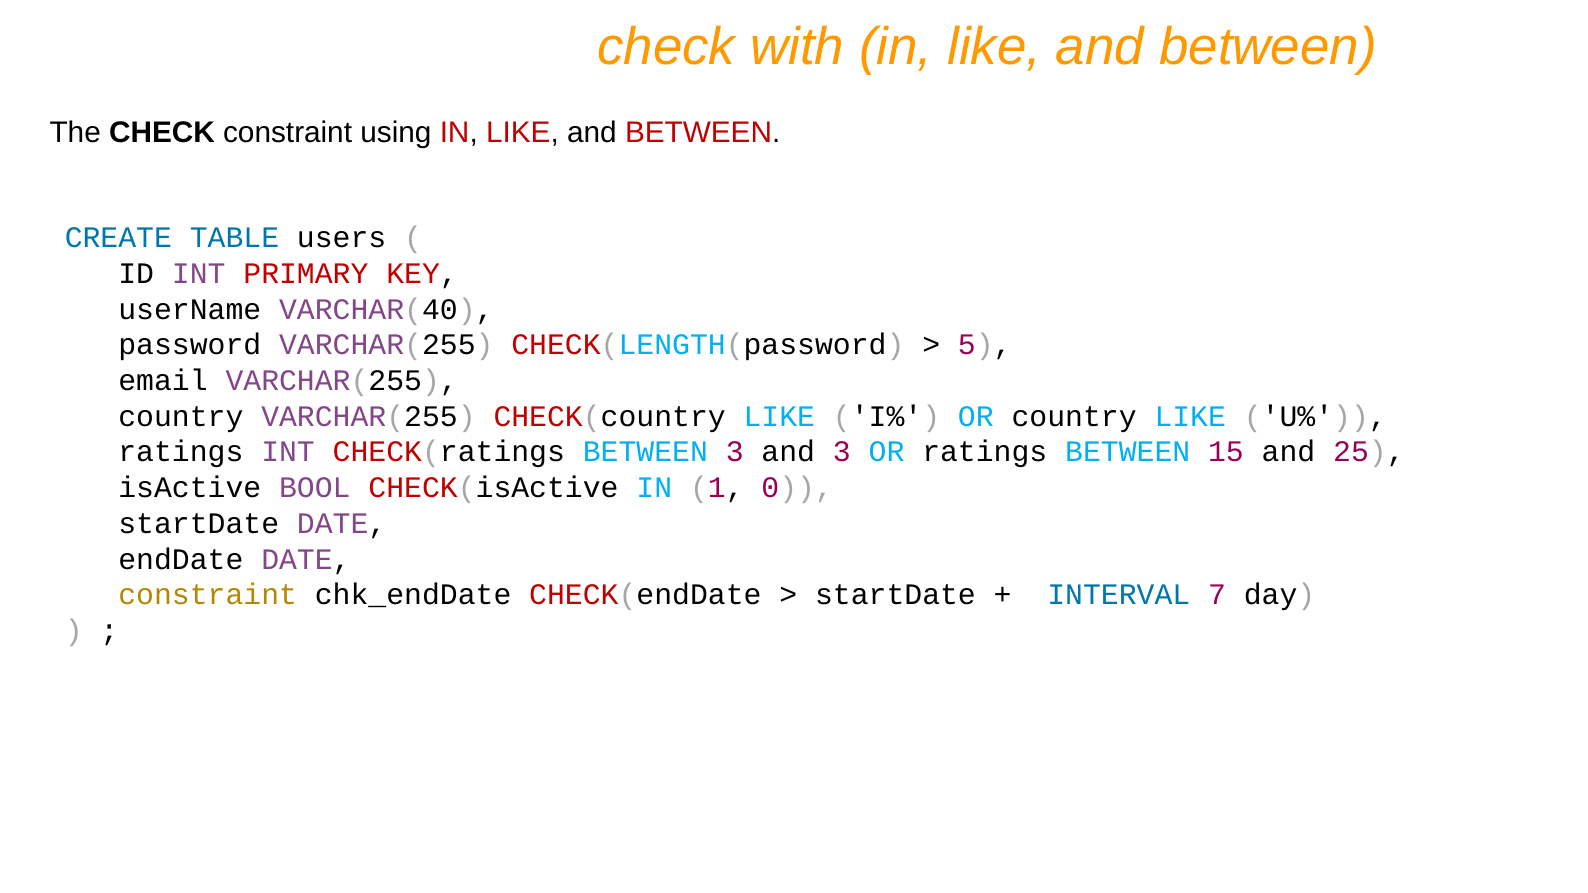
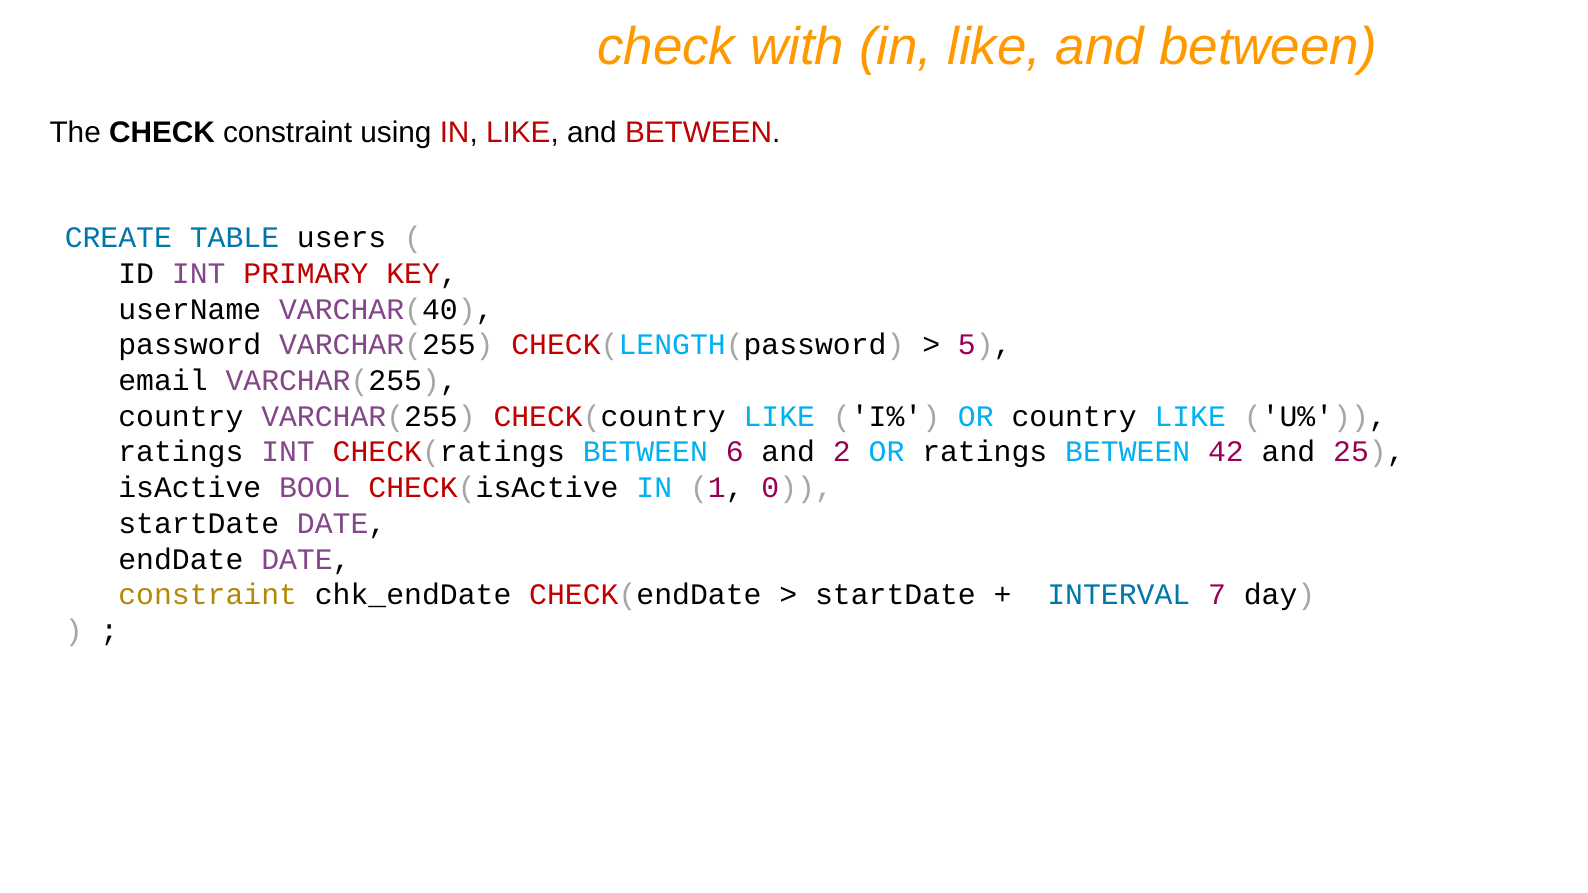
BETWEEN 3: 3 -> 6
and 3: 3 -> 2
15: 15 -> 42
